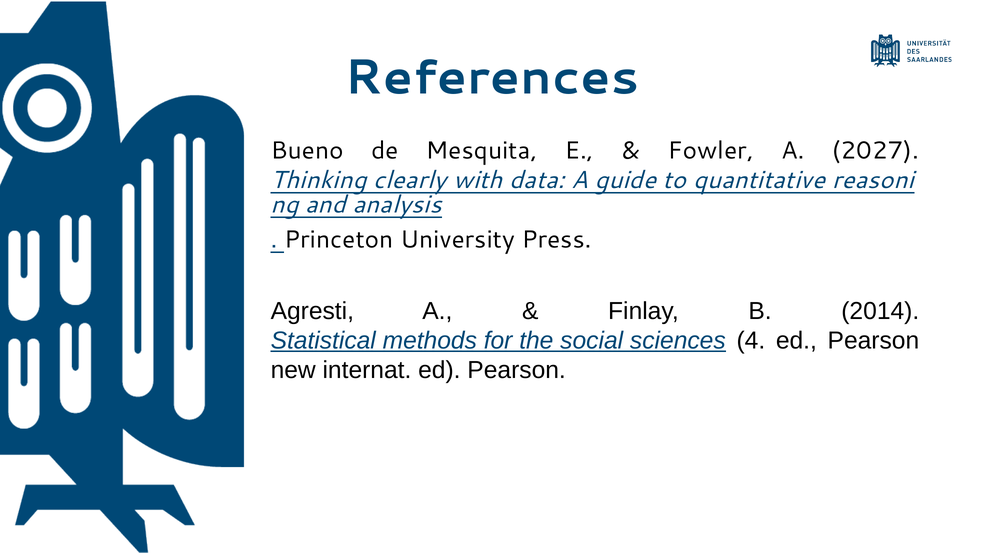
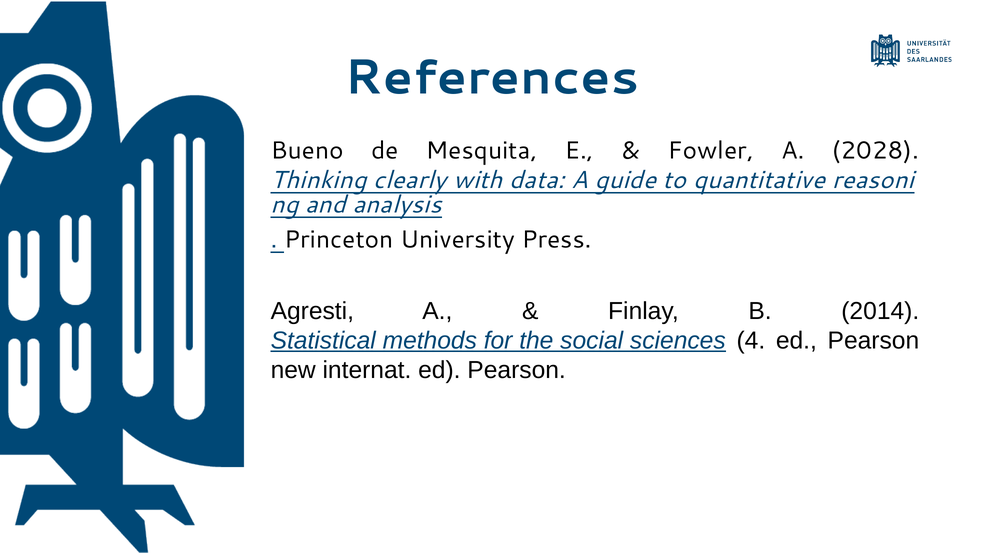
2027: 2027 -> 2028
